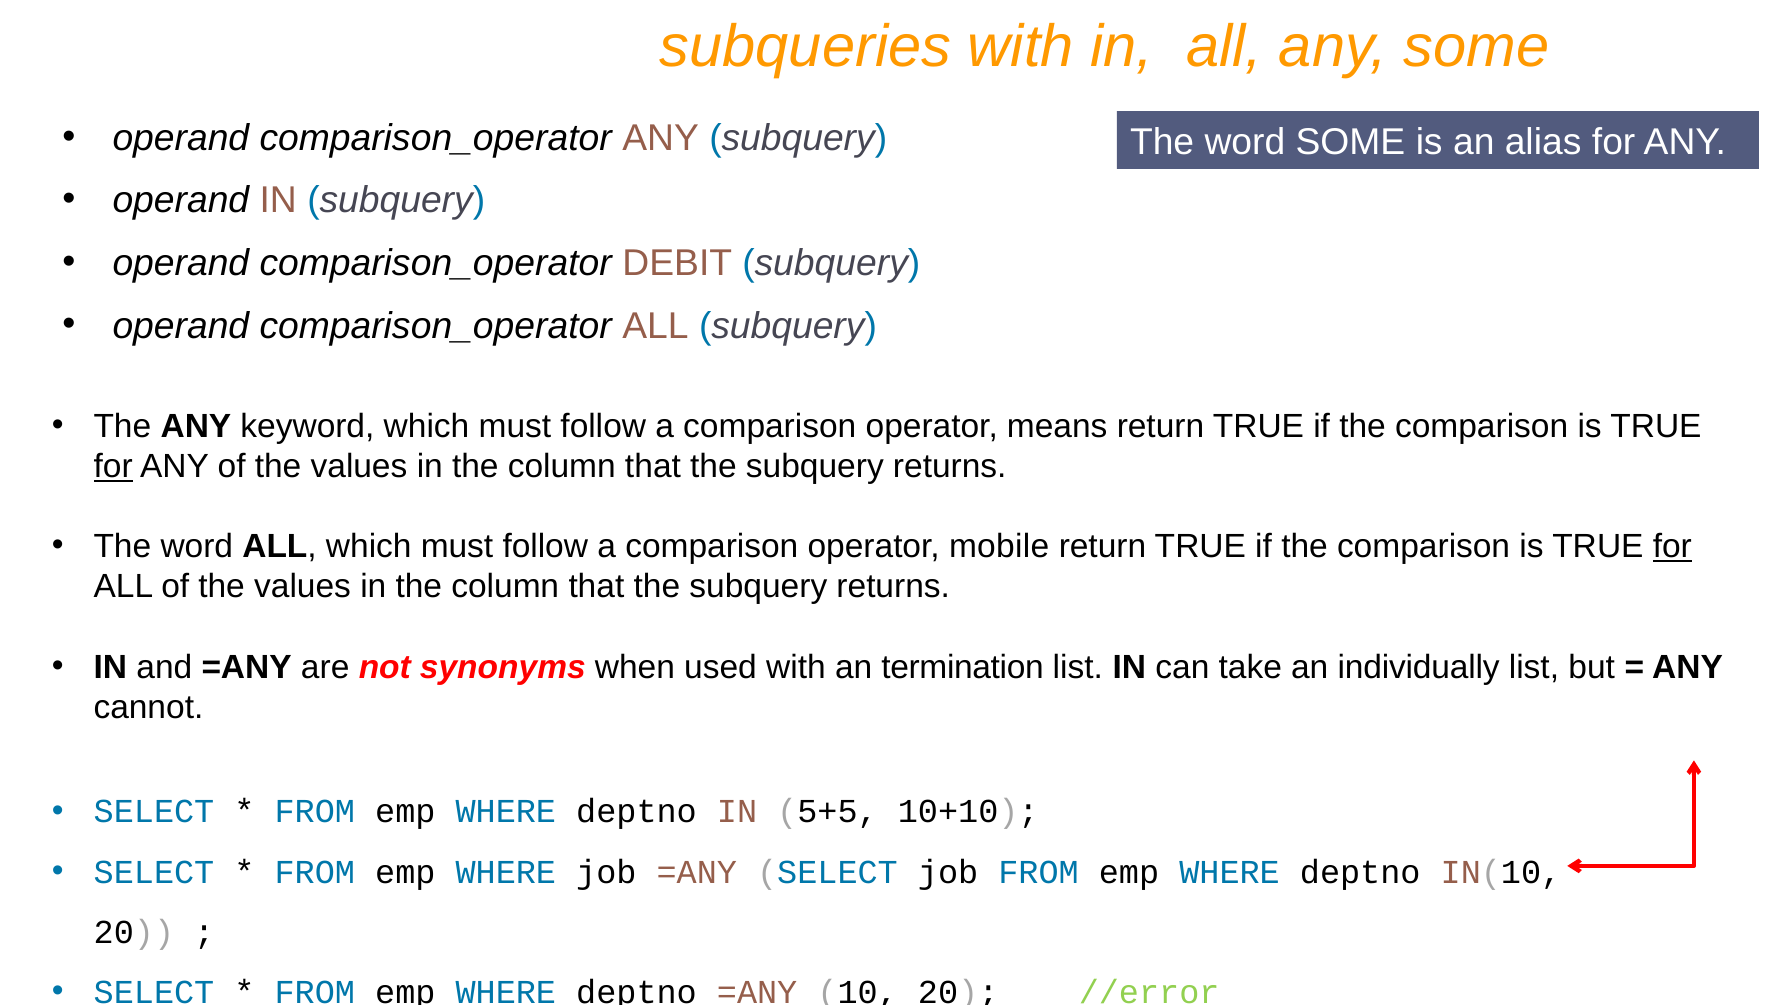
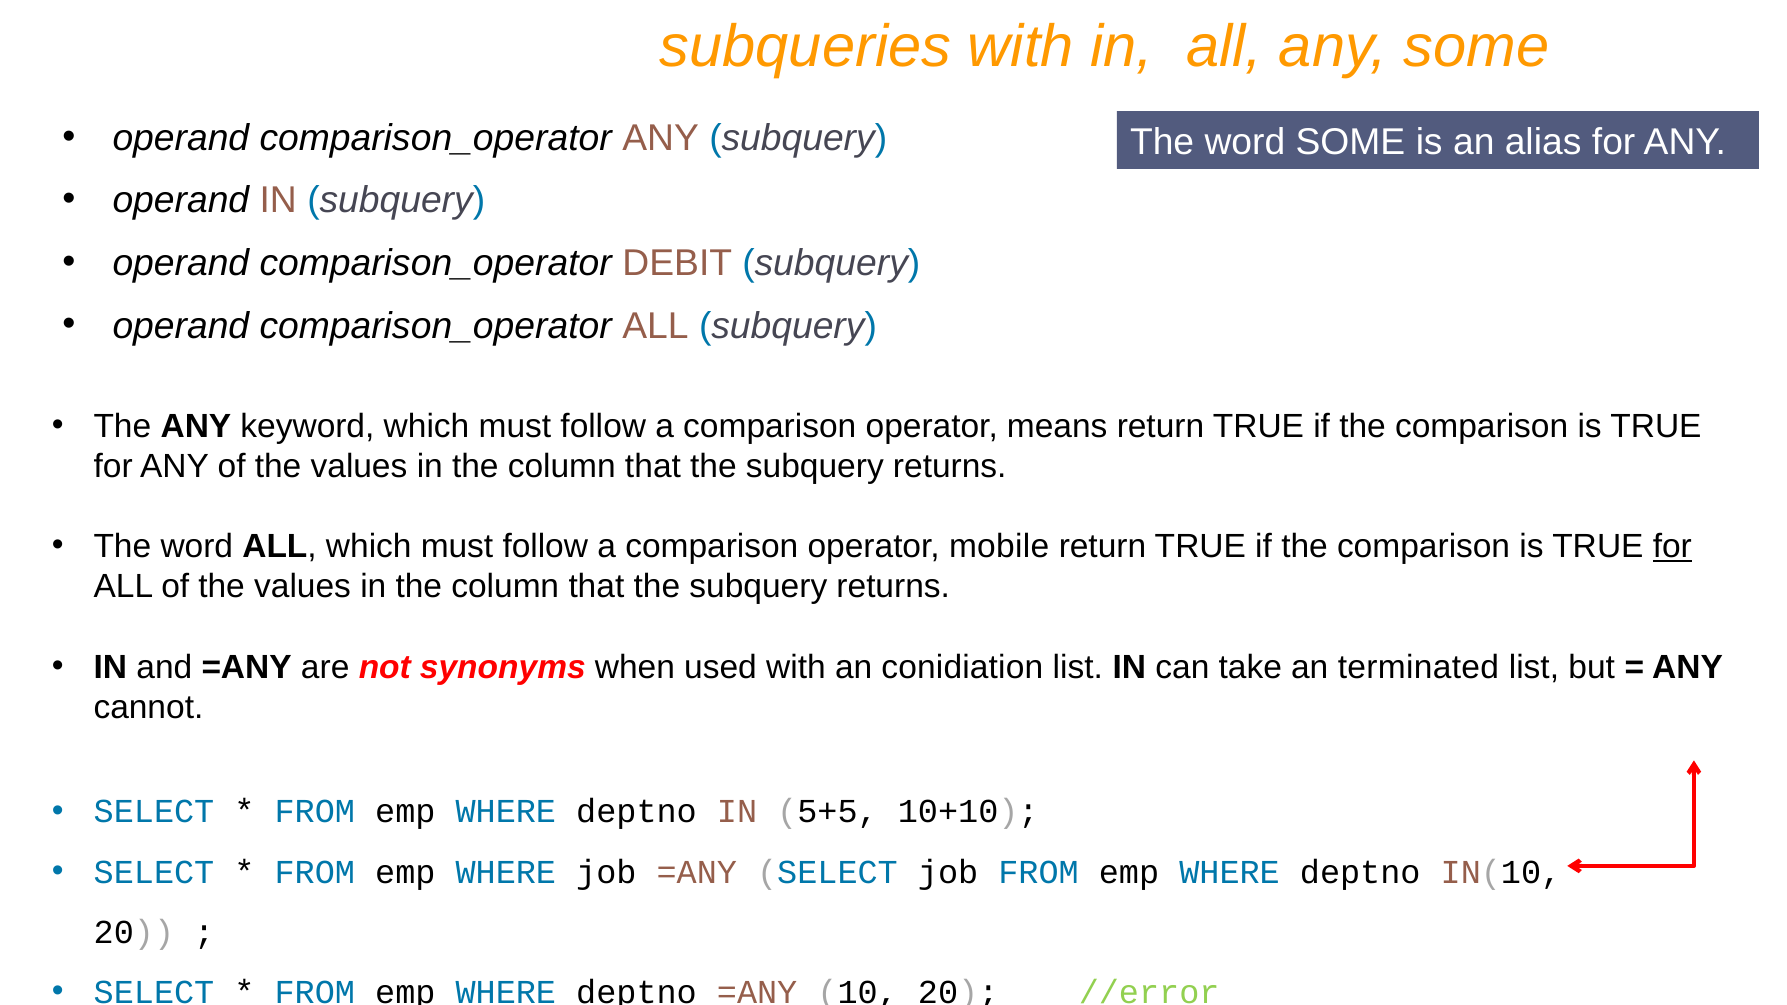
for at (113, 466) underline: present -> none
termination: termination -> conidiation
individually: individually -> terminated
